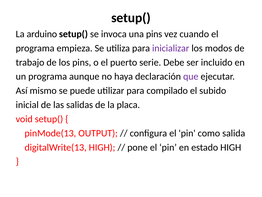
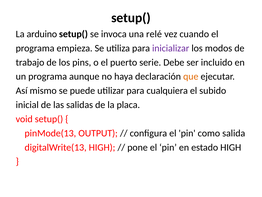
una pins: pins -> relé
que colour: purple -> orange
compilado: compilado -> cualquiera
